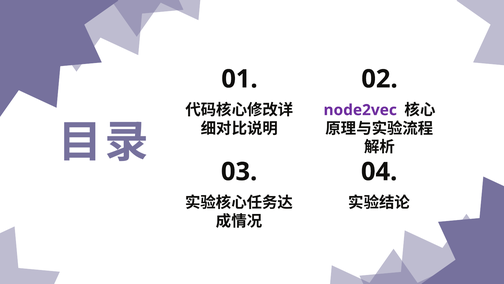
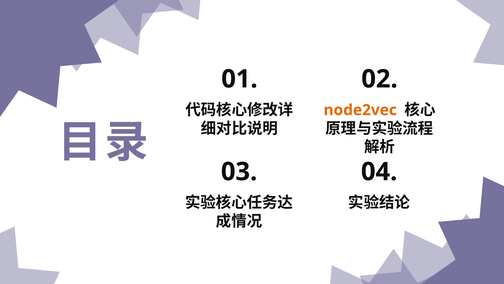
node2vec colour: purple -> orange
